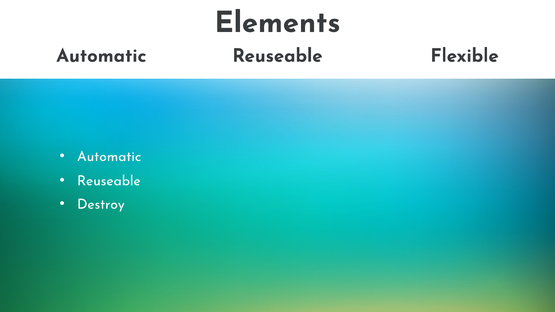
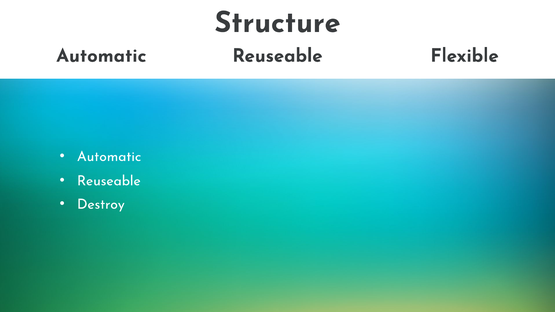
Elements: Elements -> Structure
